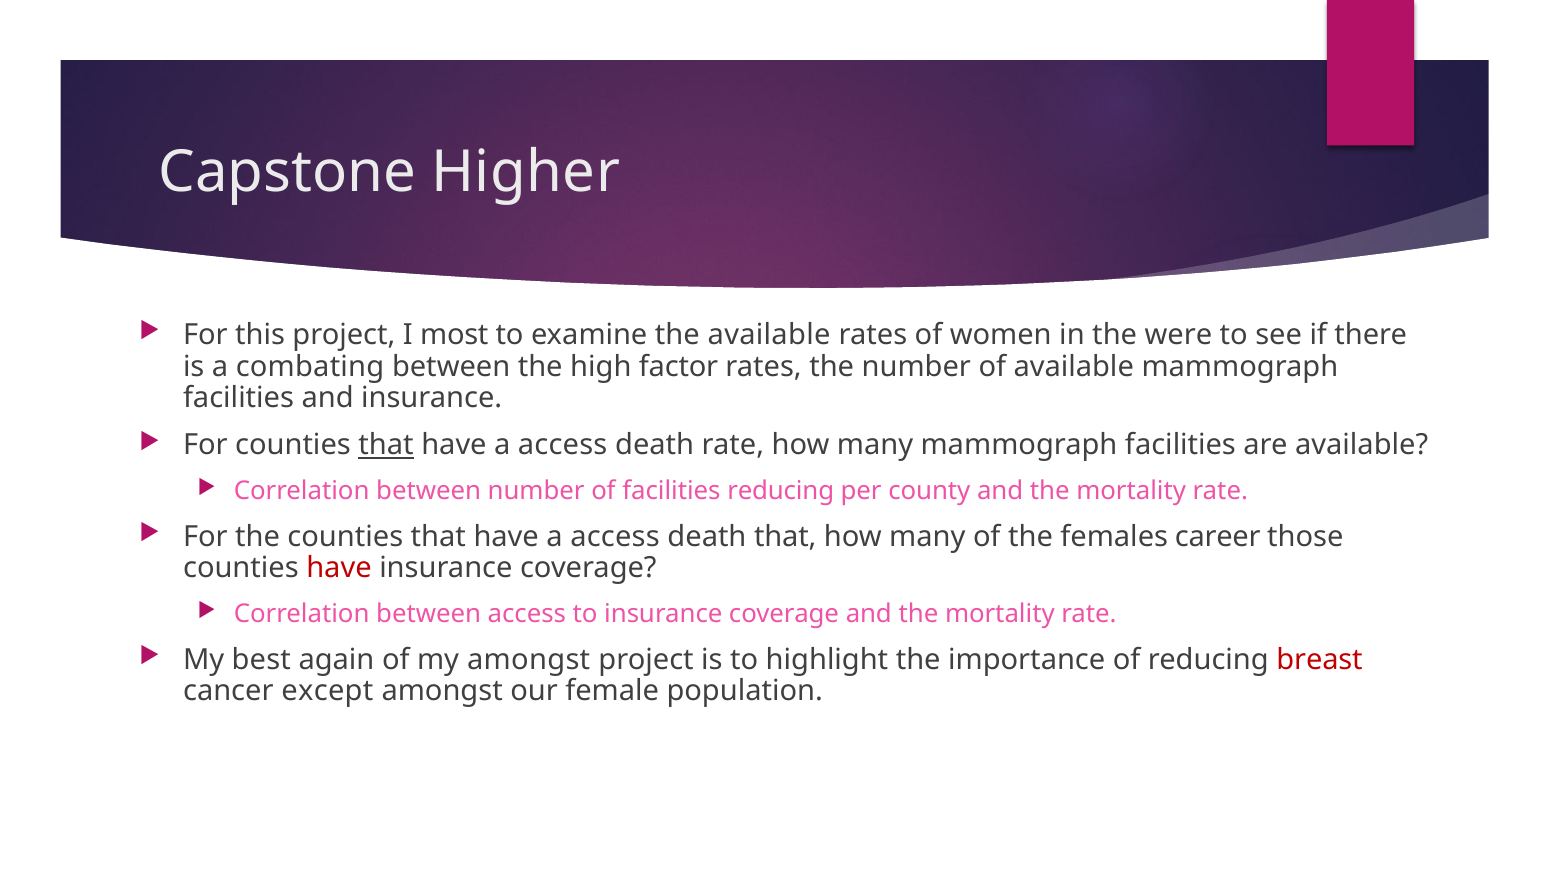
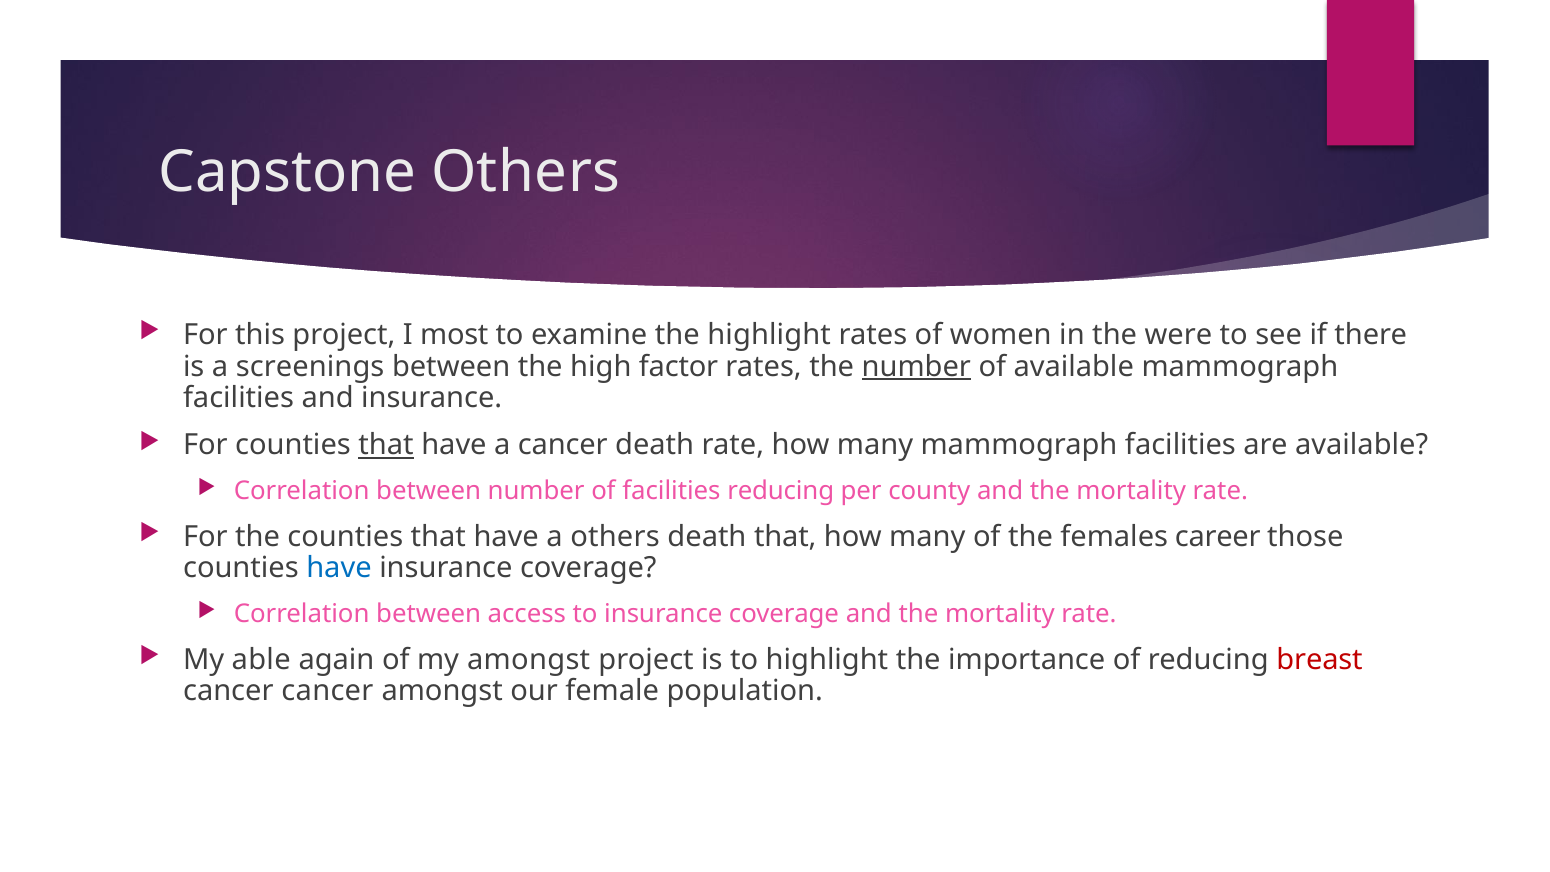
Capstone Higher: Higher -> Others
the available: available -> highlight
combating: combating -> screenings
number at (916, 366) underline: none -> present
access at (563, 445): access -> cancer
access at (615, 537): access -> others
have at (339, 568) colour: red -> blue
best: best -> able
cancer except: except -> cancer
